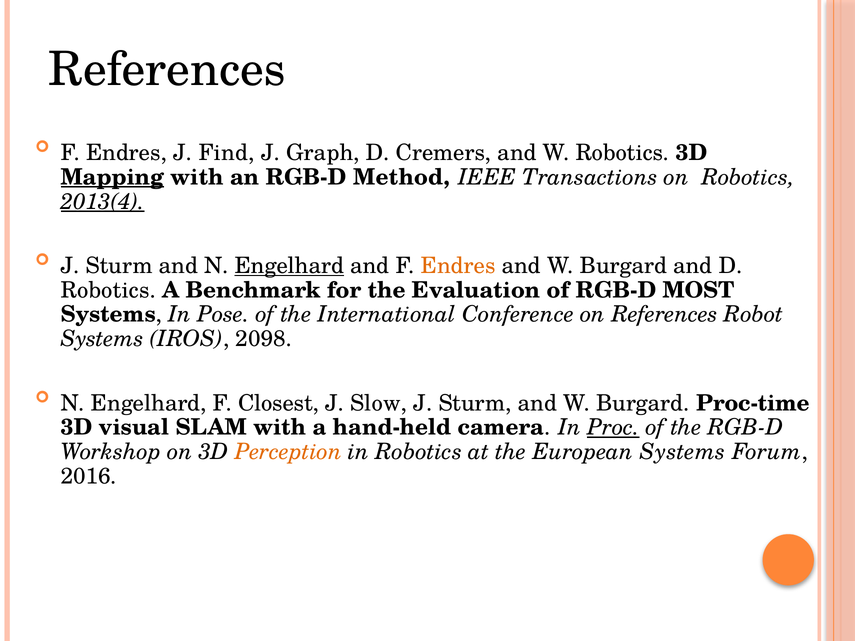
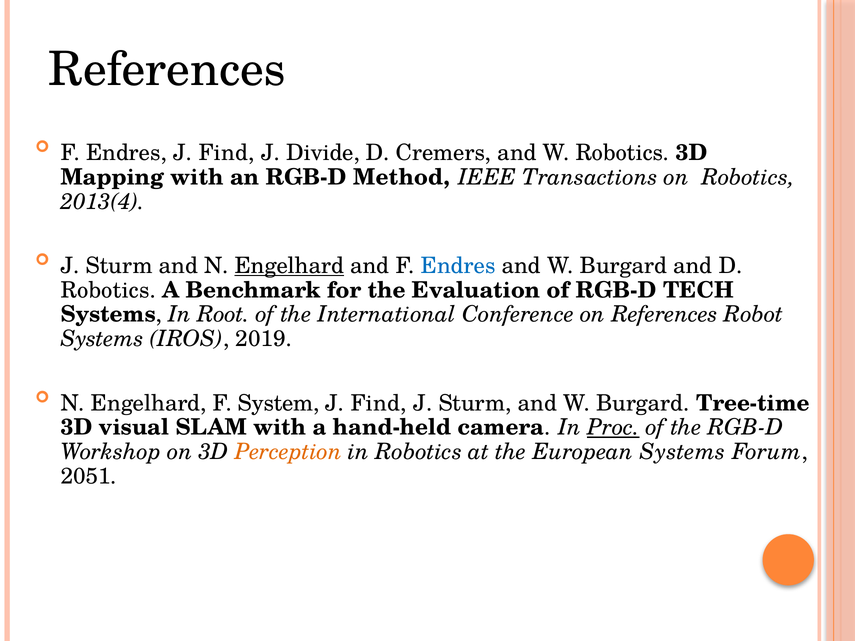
Graph: Graph -> Divide
Mapping underline: present -> none
2013(4 underline: present -> none
Endres at (458, 266) colour: orange -> blue
MOST: MOST -> TECH
Pose: Pose -> Root
2098: 2098 -> 2019
Closest: Closest -> System
Slow at (379, 403): Slow -> Find
Proc-time: Proc-time -> Tree-time
2016: 2016 -> 2051
